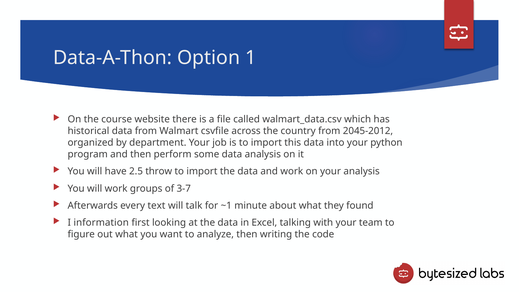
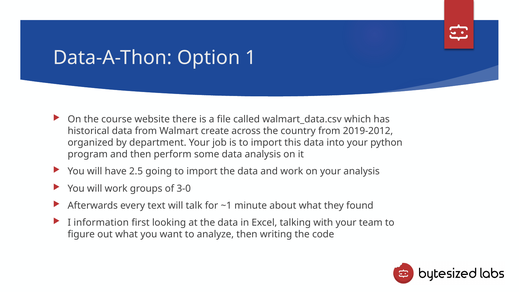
csvfile: csvfile -> create
2045-2012: 2045-2012 -> 2019-2012
throw: throw -> going
3-7: 3-7 -> 3-0
